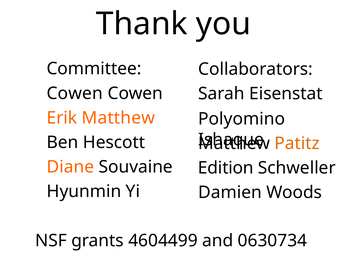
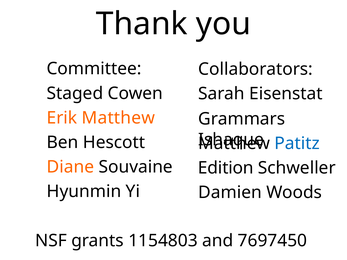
Cowen at (75, 93): Cowen -> Staged
Polyomino: Polyomino -> Grammars
Patitz colour: orange -> blue
4604499: 4604499 -> 1154803
0630734: 0630734 -> 7697450
